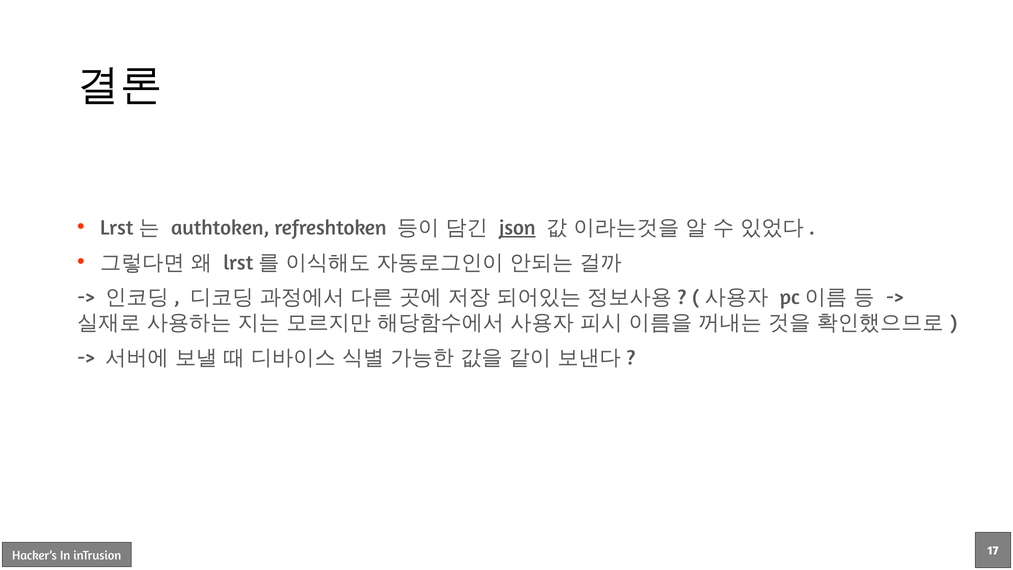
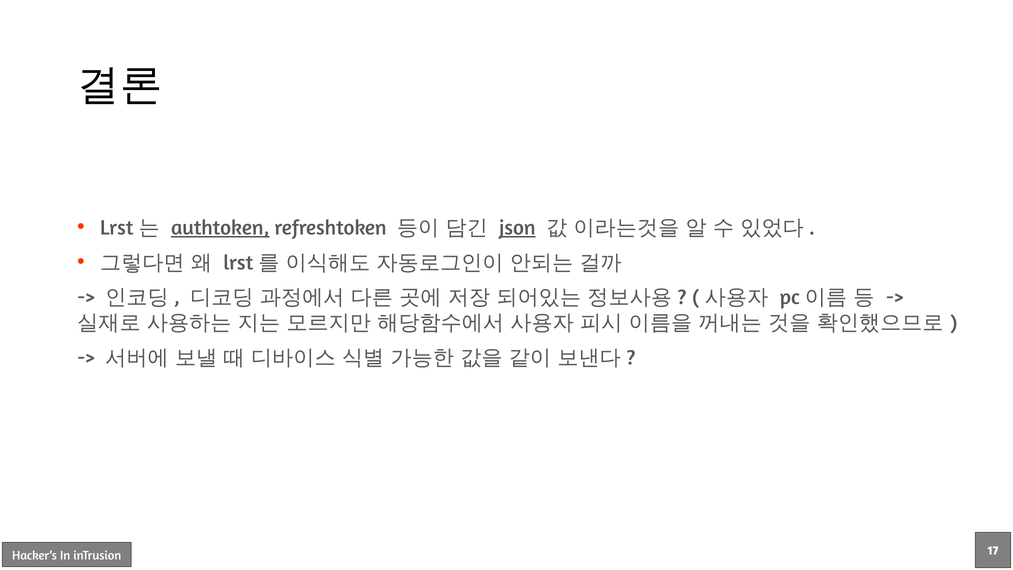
authtoken underline: none -> present
